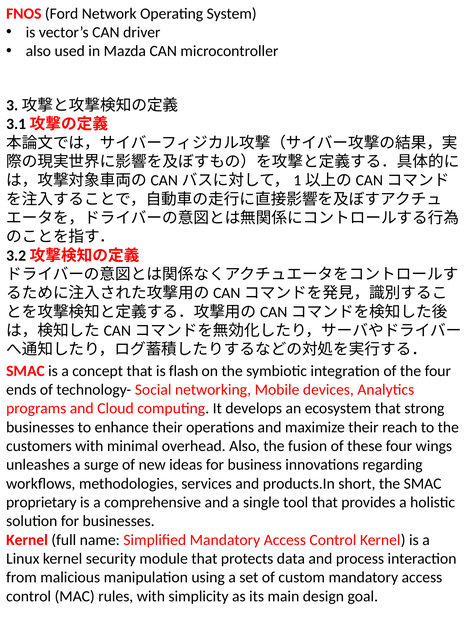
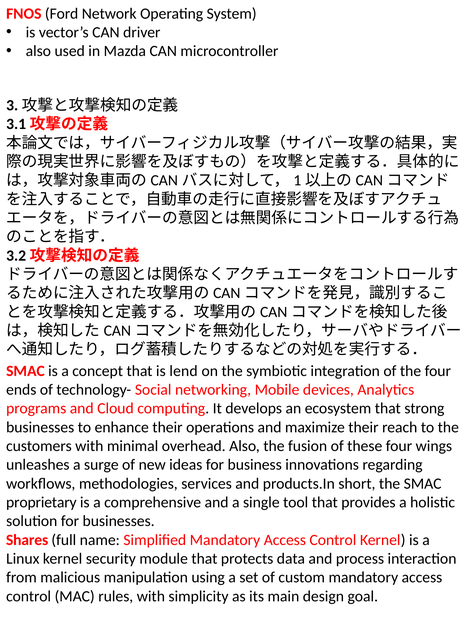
flash: flash -> lend
Kernel at (27, 539): Kernel -> Shares
